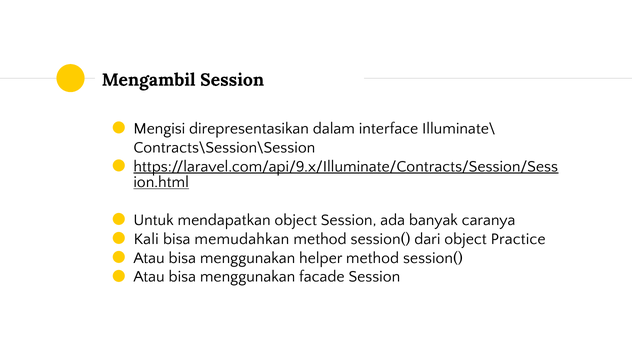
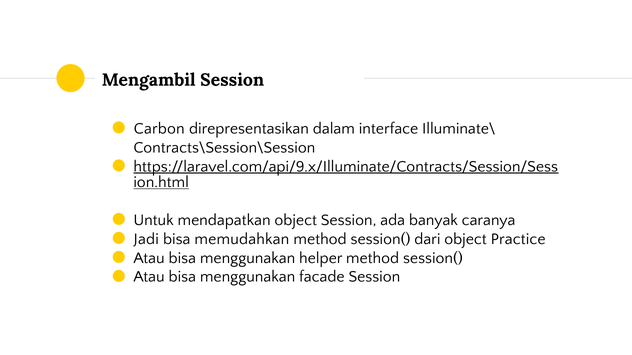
Mengisi: Mengisi -> Carbon
Kali: Kali -> Jadi
